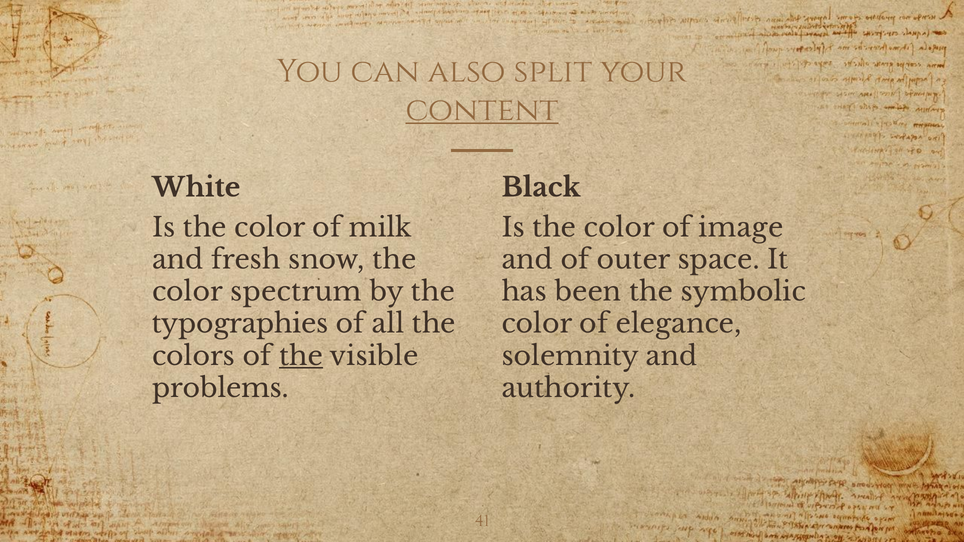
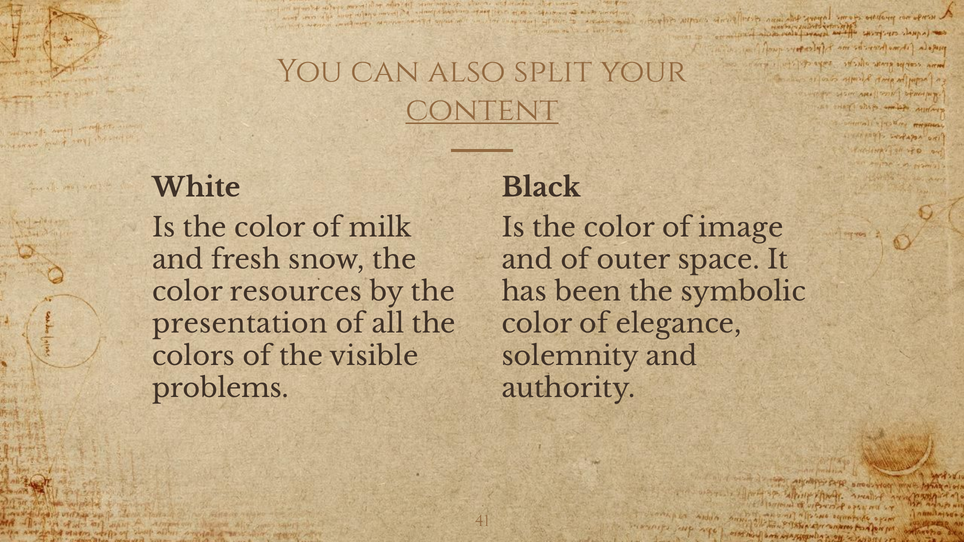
spectrum: spectrum -> resources
typographies: typographies -> presentation
the at (301, 356) underline: present -> none
